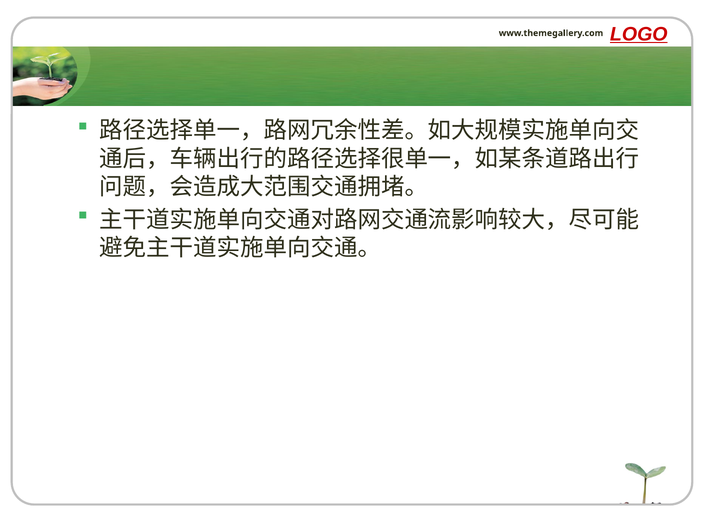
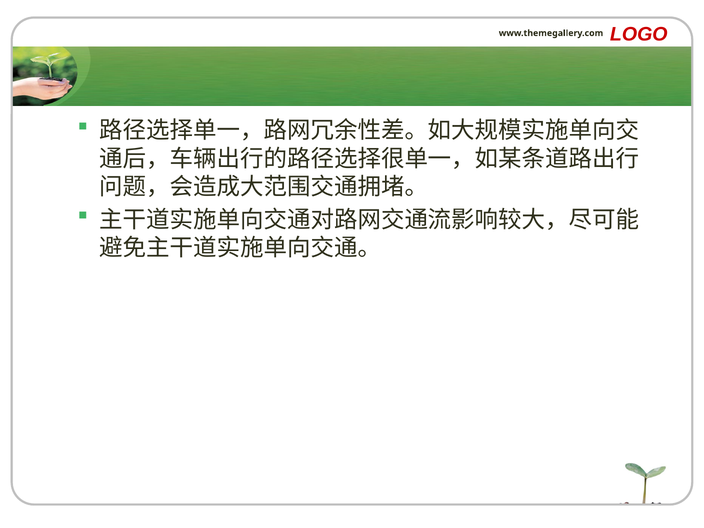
LOGO underline: present -> none
